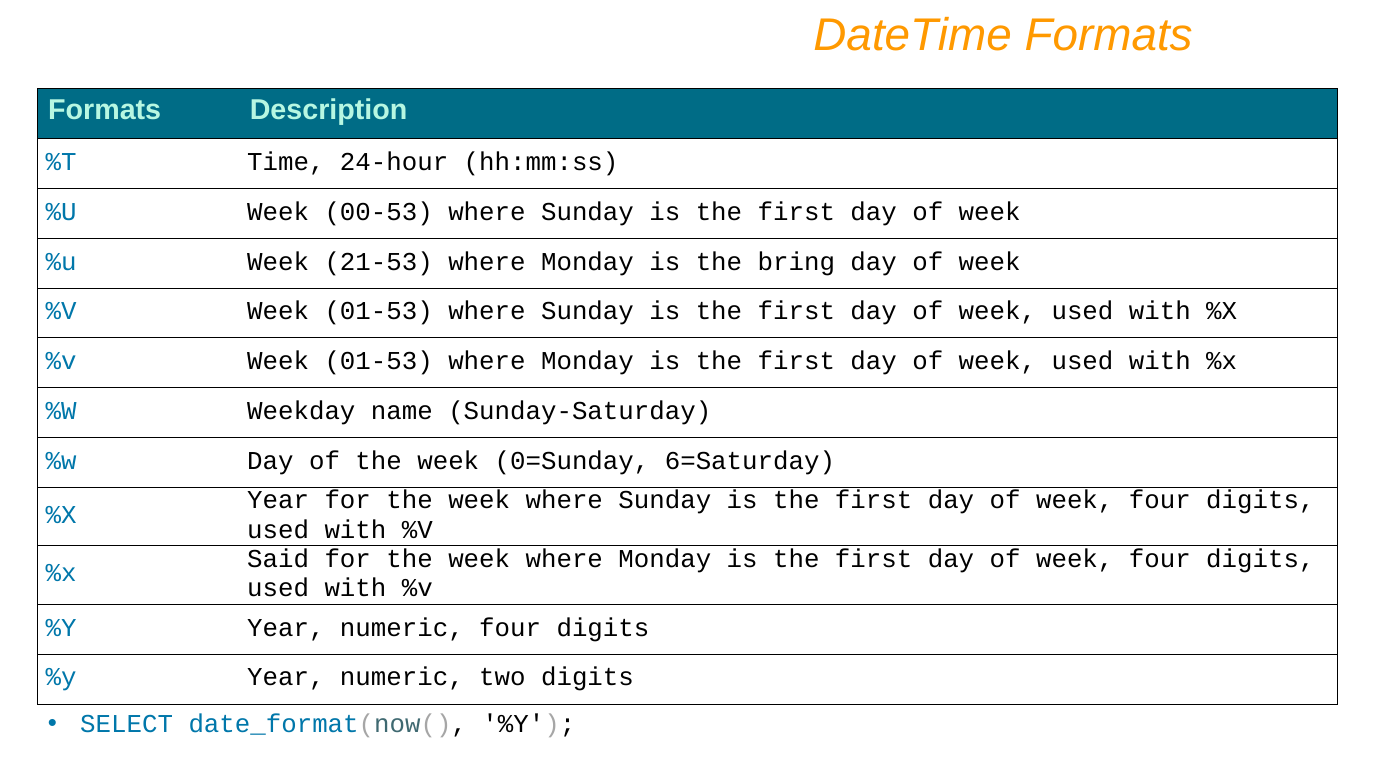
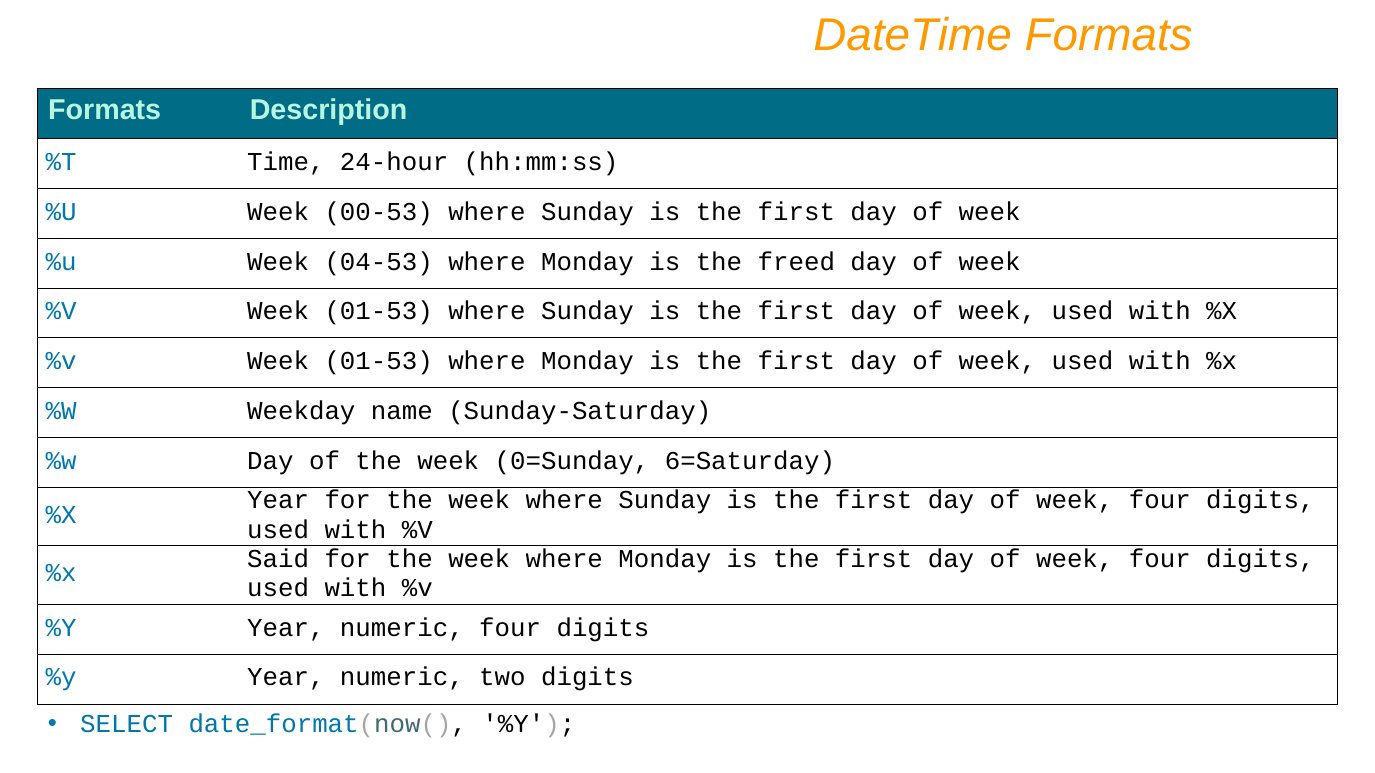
21-53: 21-53 -> 04-53
bring: bring -> freed
